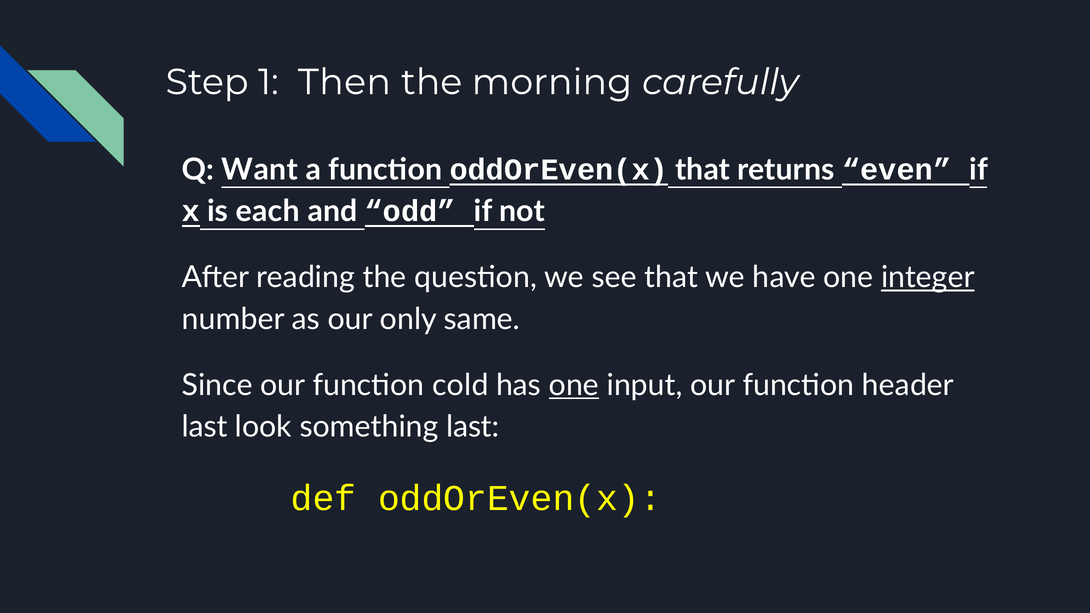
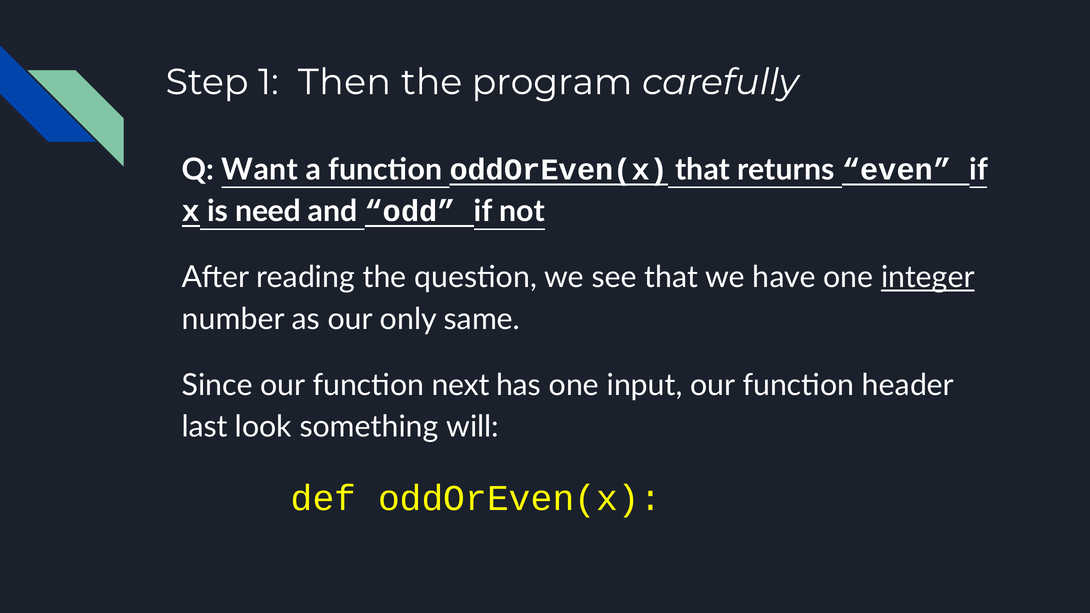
morning: morning -> program
each: each -> need
cold: cold -> next
one at (574, 385) underline: present -> none
something last: last -> will
